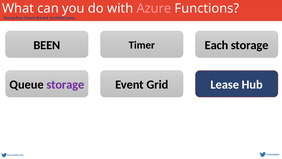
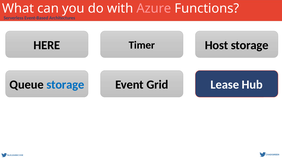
BEEN: BEEN -> HERE
Each: Each -> Host
storage at (65, 84) colour: purple -> blue
